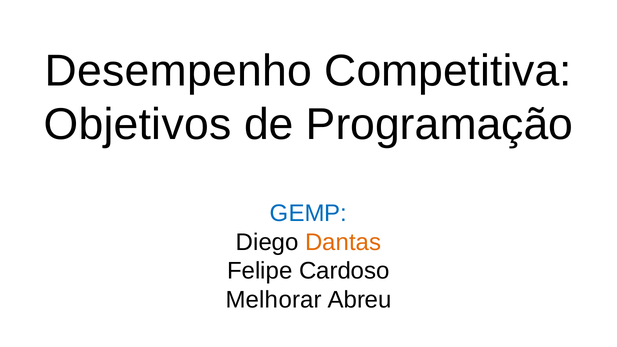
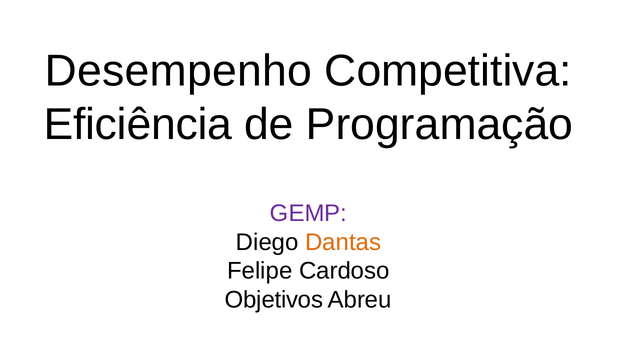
Objetivos: Objetivos -> Eficiência
GEMP colour: blue -> purple
Melhorar: Melhorar -> Objetivos
